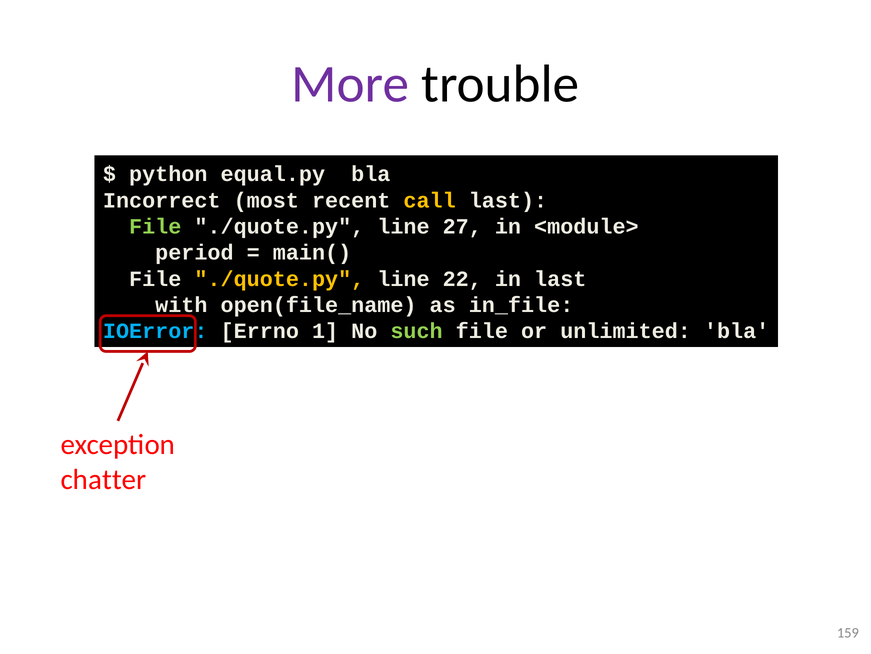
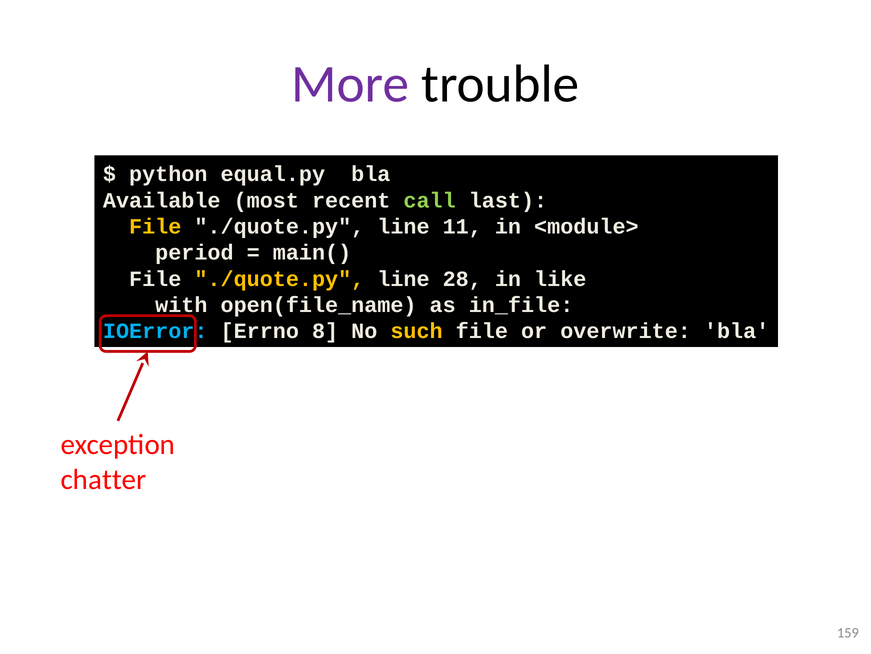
Incorrect: Incorrect -> Available
call colour: yellow -> light green
File at (155, 226) colour: light green -> yellow
27: 27 -> 11
22: 22 -> 28
in last: last -> like
1: 1 -> 8
such colour: light green -> yellow
unlimited: unlimited -> overwrite
